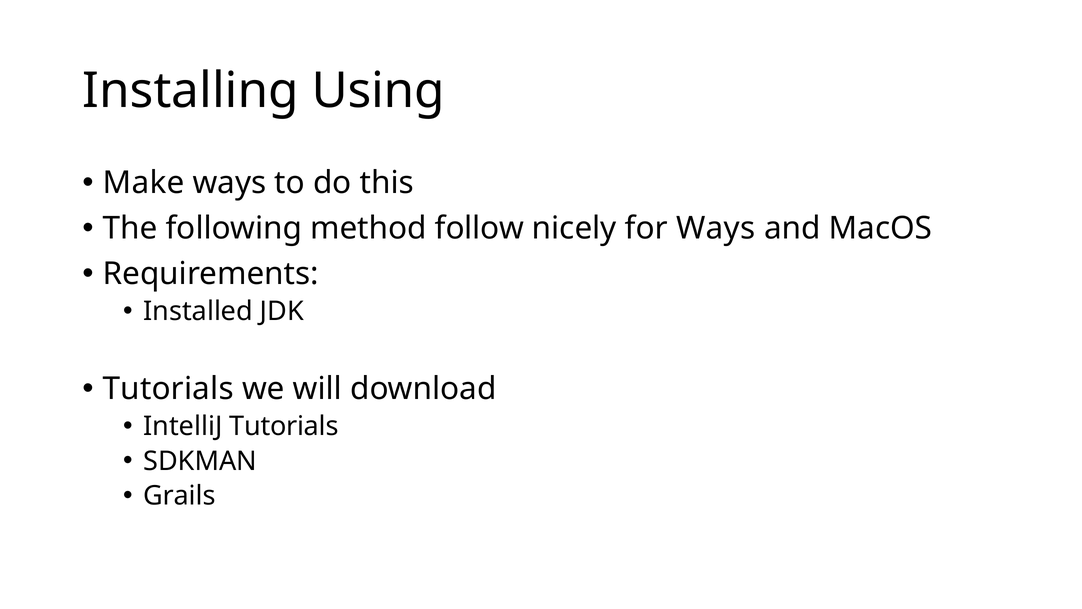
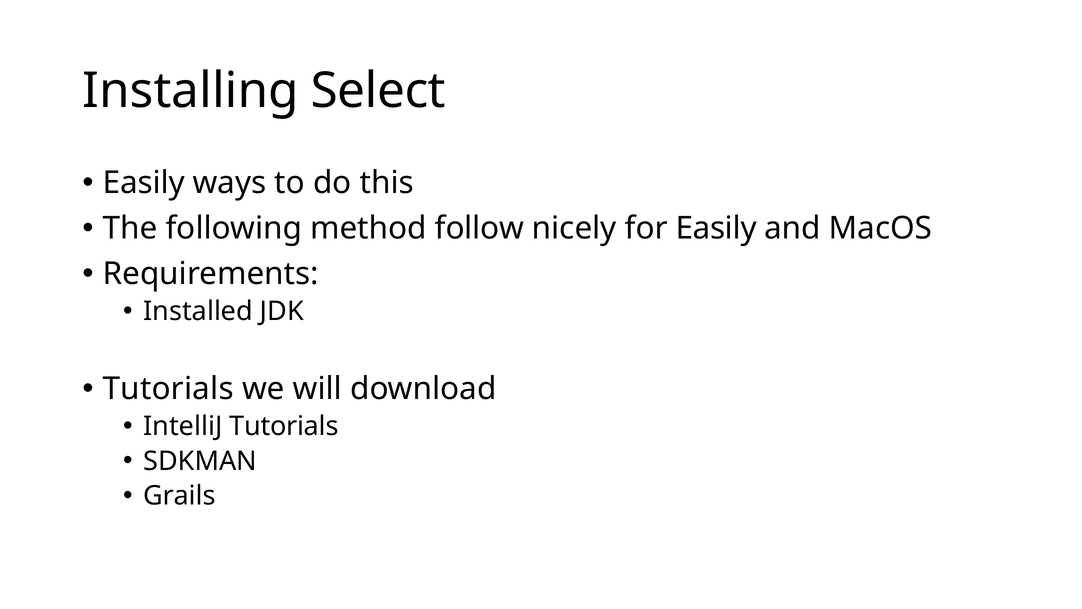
Using: Using -> Select
Make at (144, 183): Make -> Easily
for Ways: Ways -> Easily
